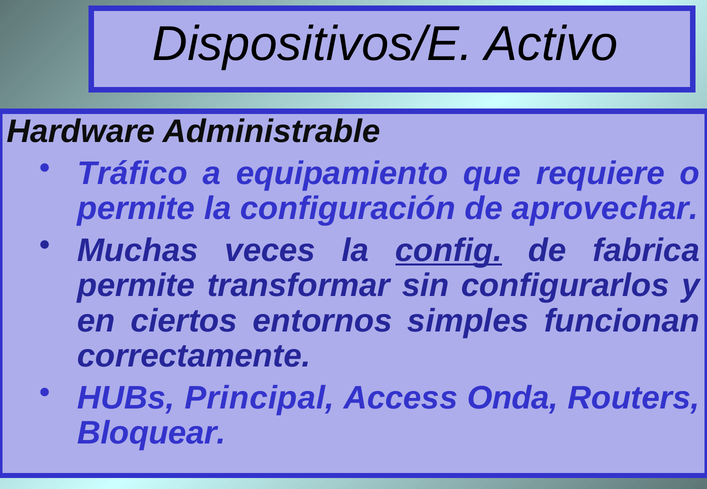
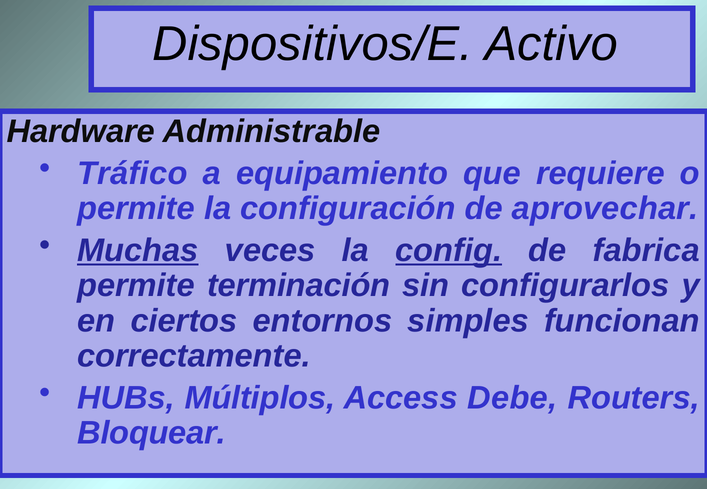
Muchas underline: none -> present
transformar: transformar -> terminación
Principal: Principal -> Múltiplos
Onda: Onda -> Debe
